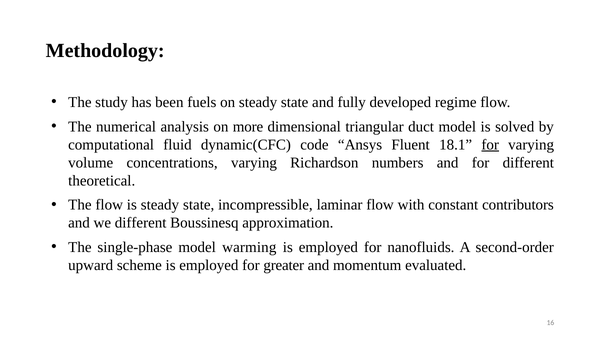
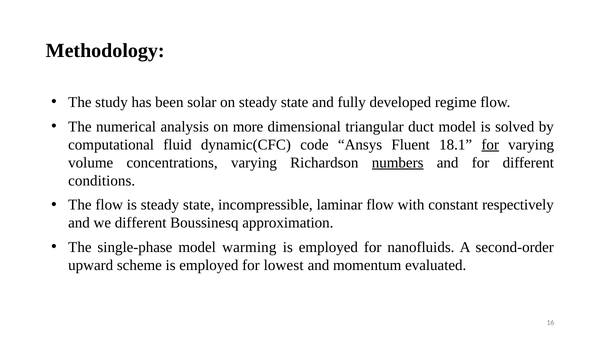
fuels: fuels -> solar
numbers underline: none -> present
theoretical: theoretical -> conditions
contributors: contributors -> respectively
greater: greater -> lowest
